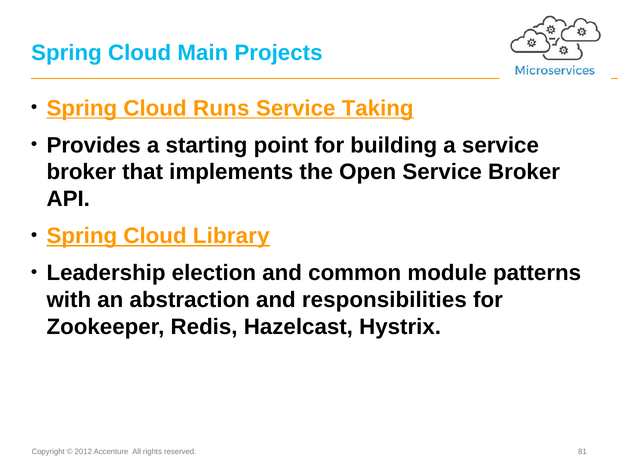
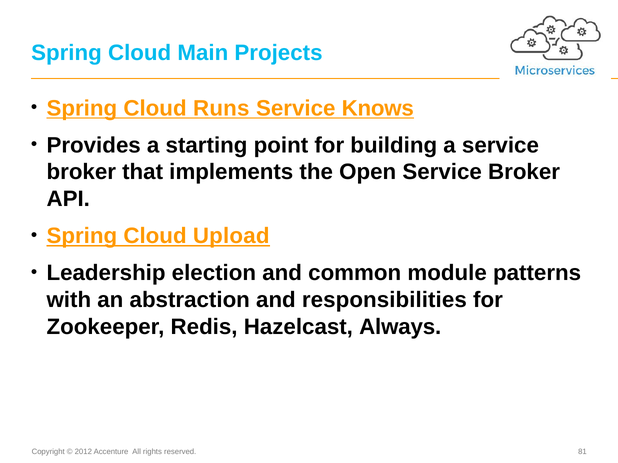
Taking: Taking -> Knows
Library: Library -> Upload
Hystrix: Hystrix -> Always
